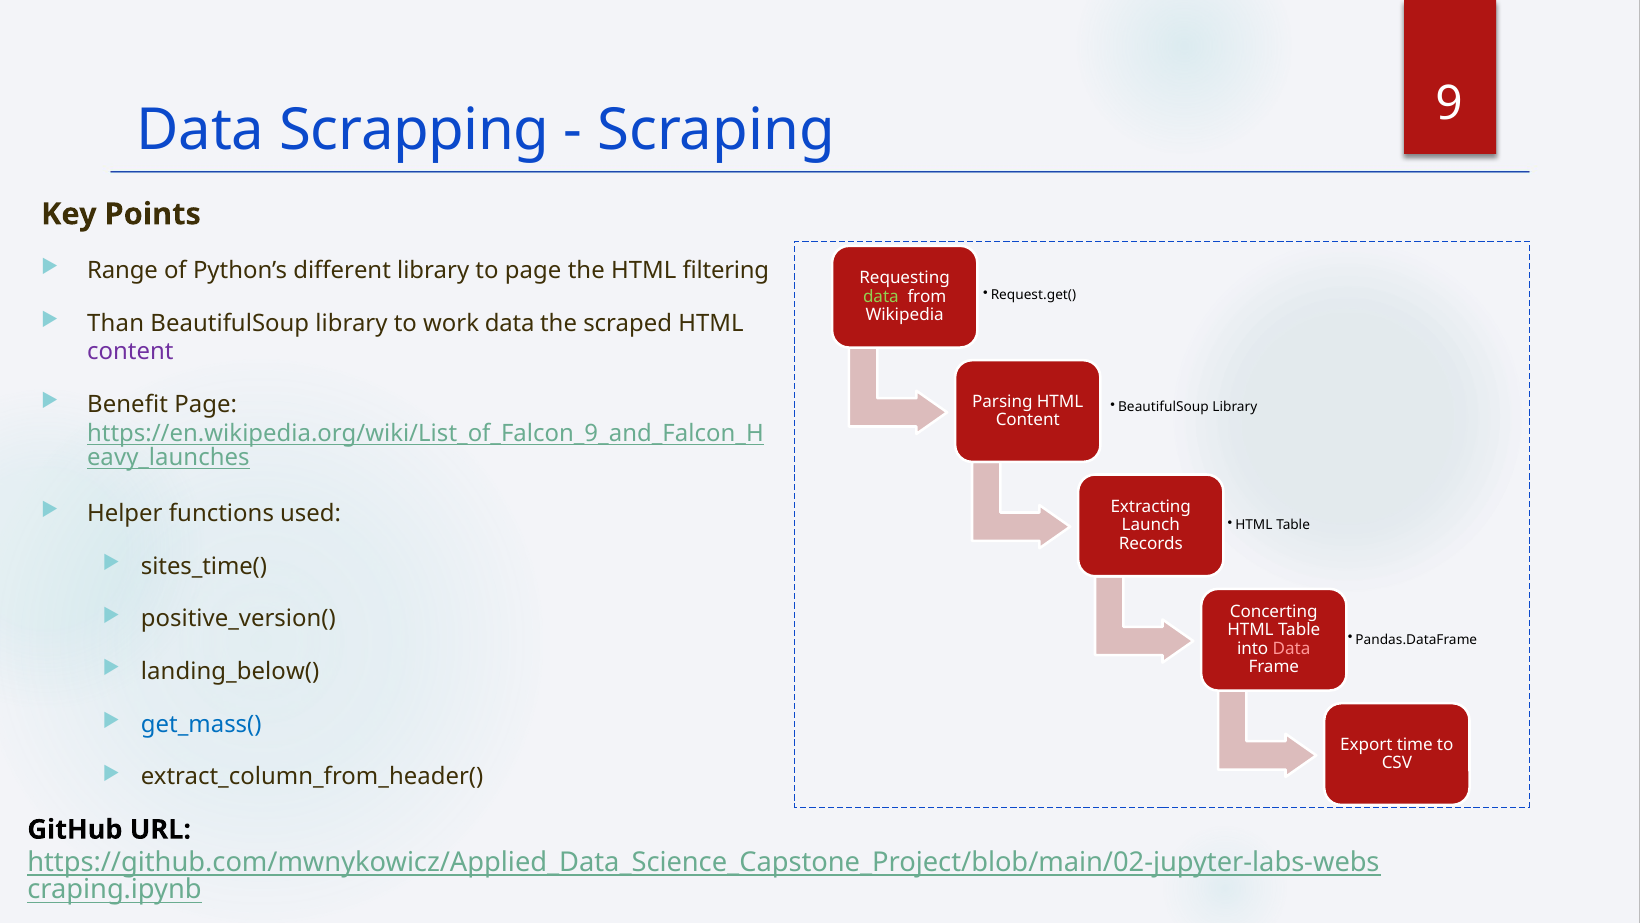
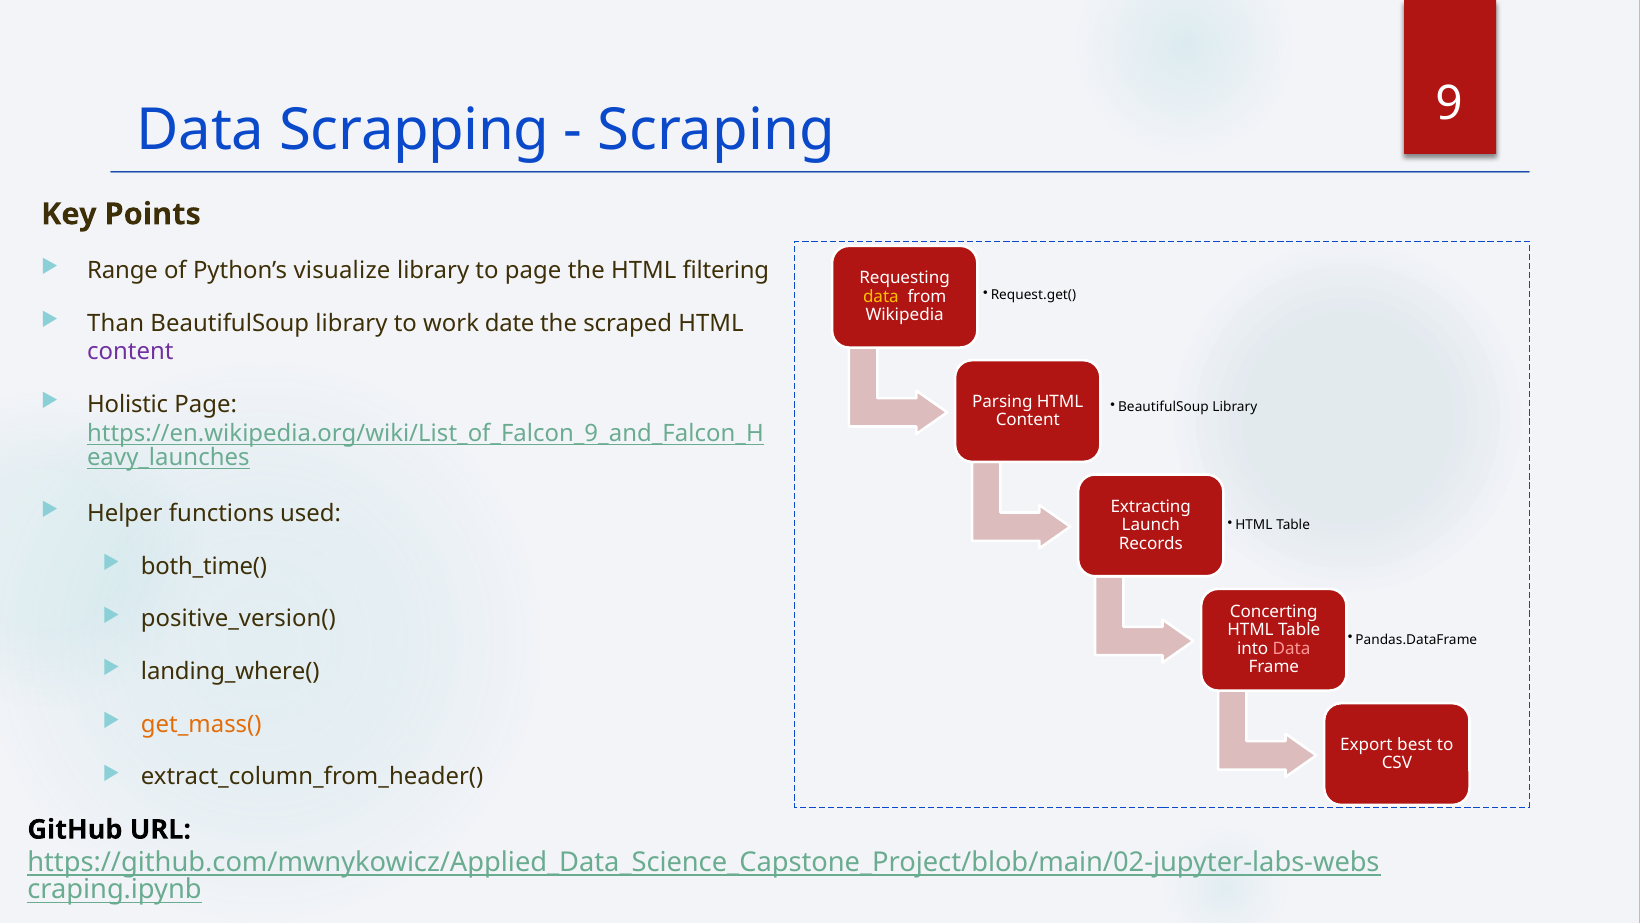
different: different -> visualize
data at (881, 296) colour: light green -> yellow
work data: data -> date
Benefit: Benefit -> Holistic
sites_time(: sites_time( -> both_time(
landing_below(: landing_below( -> landing_where(
get_mass( colour: blue -> orange
time: time -> best
